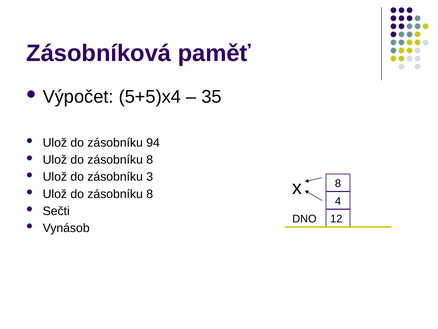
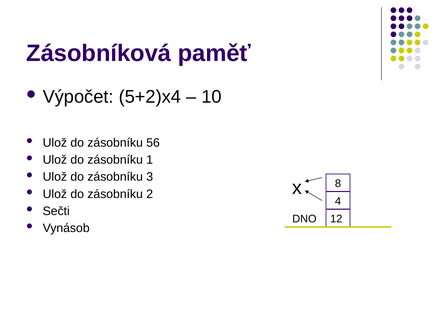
5+5)x4: 5+5)x4 -> 5+2)x4
35: 35 -> 10
94: 94 -> 56
8 at (150, 160): 8 -> 1
8 at (150, 194): 8 -> 2
